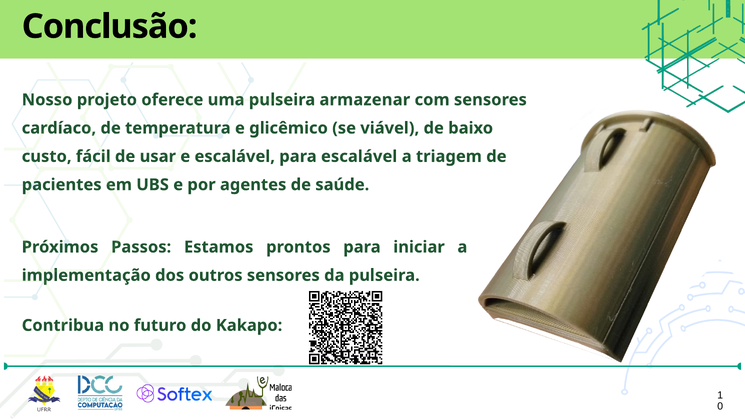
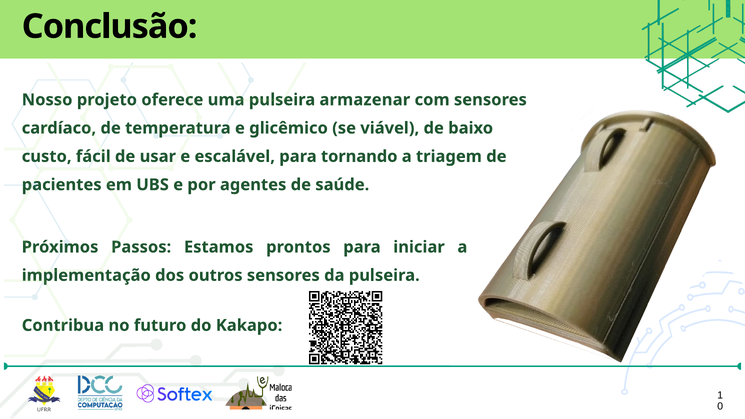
escalável at (359, 156): escalável -> tornando
